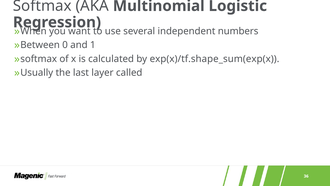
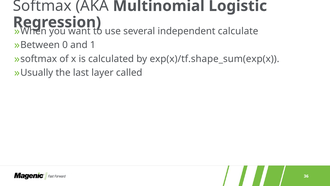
numbers: numbers -> calculate
